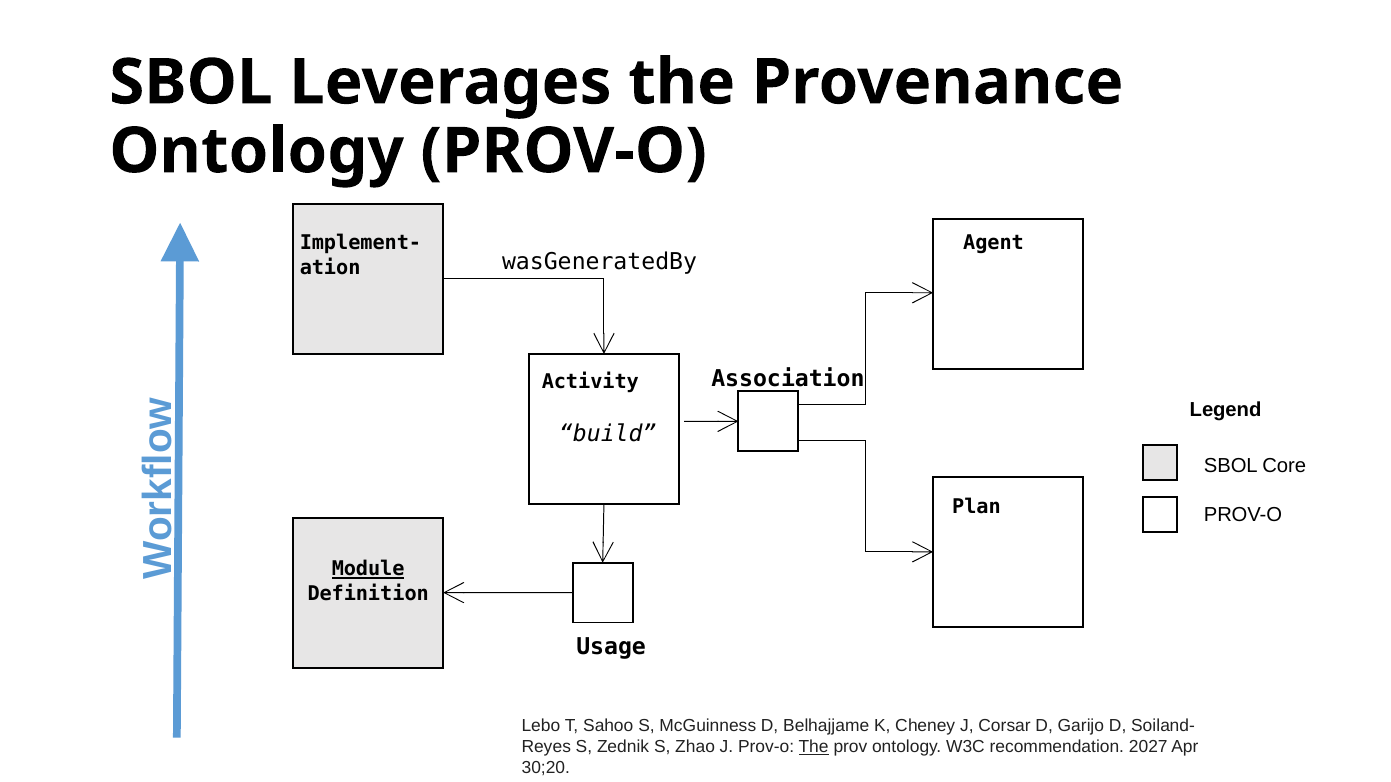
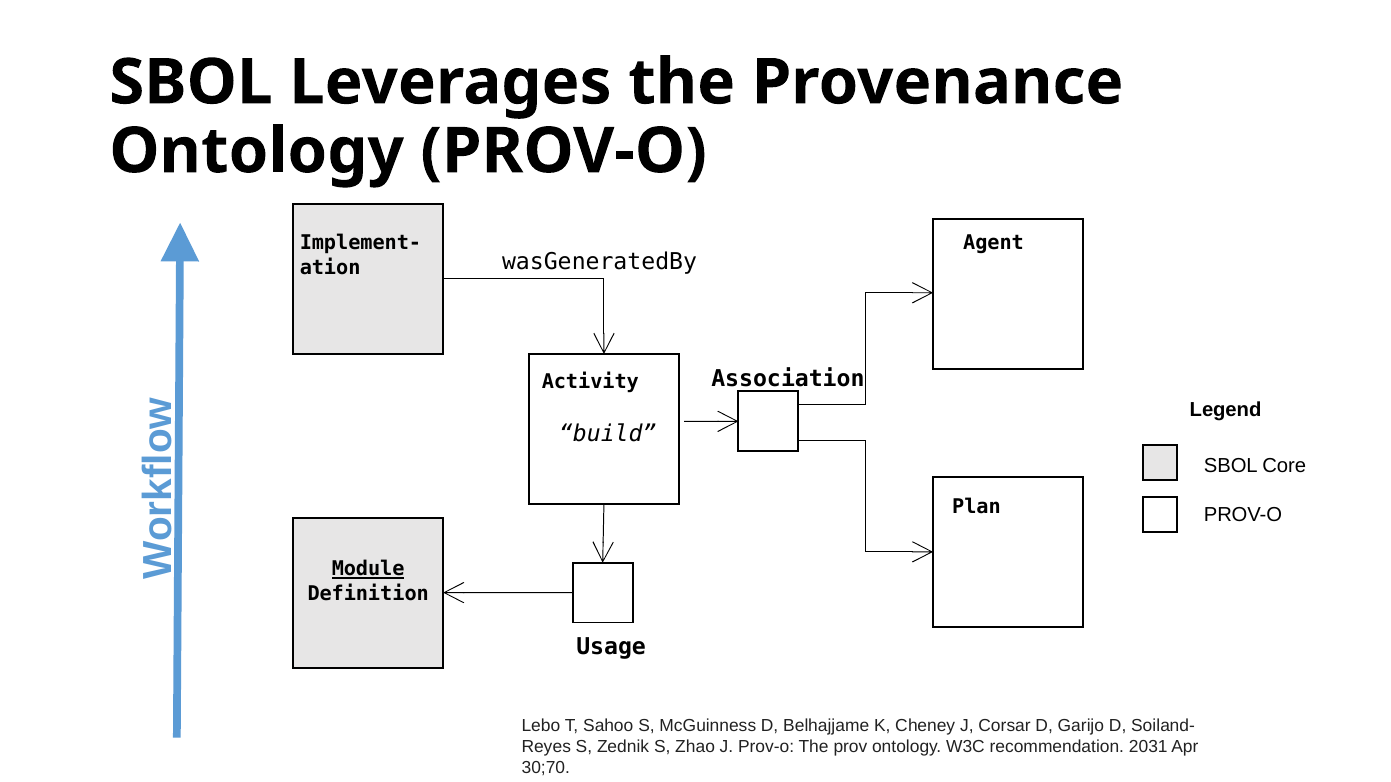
The at (814, 747) underline: present -> none
2027: 2027 -> 2031
30;20: 30;20 -> 30;70
